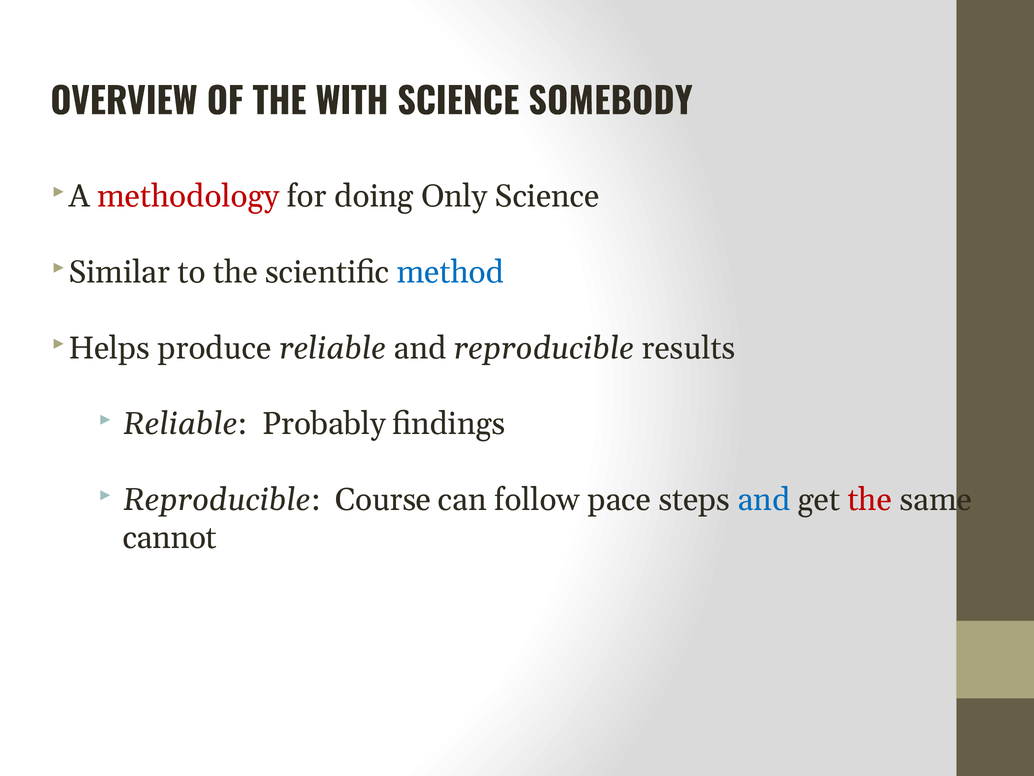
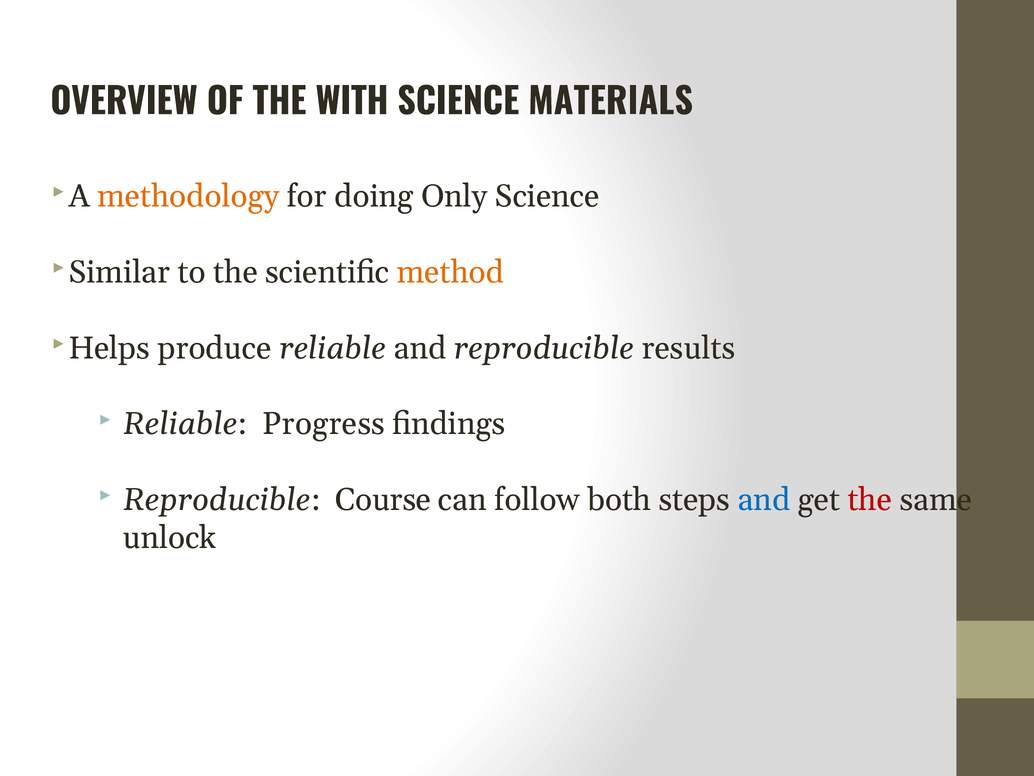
SOMEBODY: SOMEBODY -> MATERIALS
methodology colour: red -> orange
method colour: blue -> orange
Probably: Probably -> Progress
pace: pace -> both
cannot: cannot -> unlock
